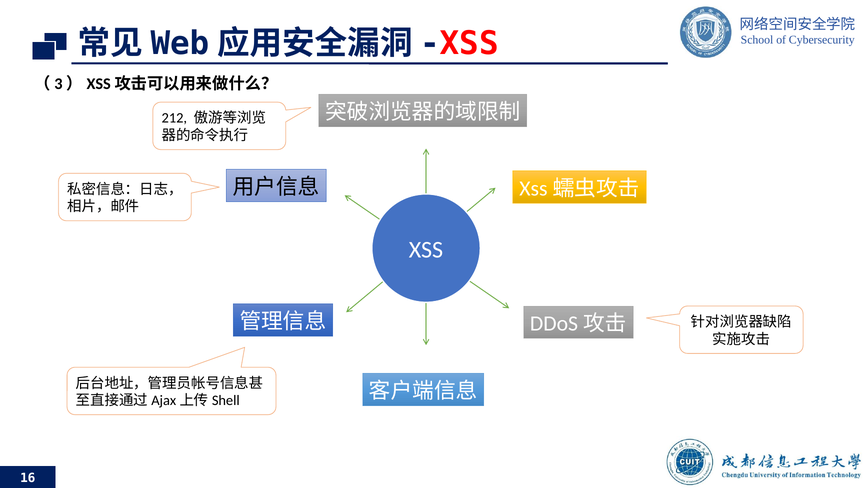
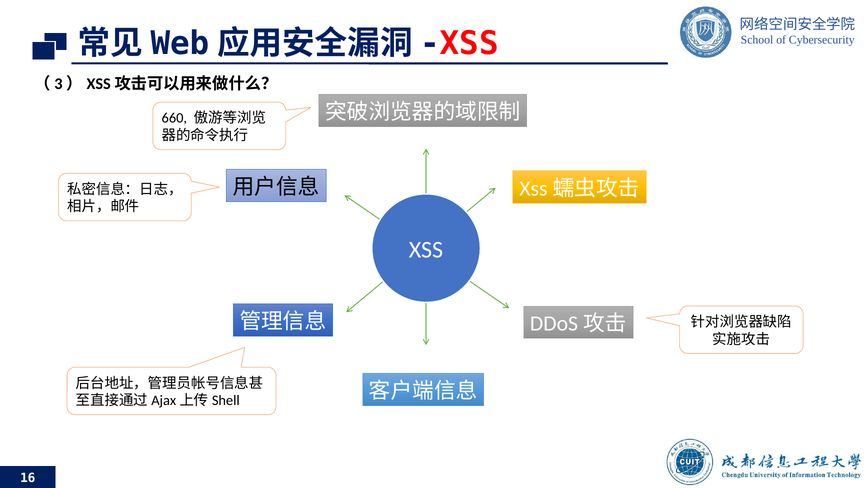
212: 212 -> 660
